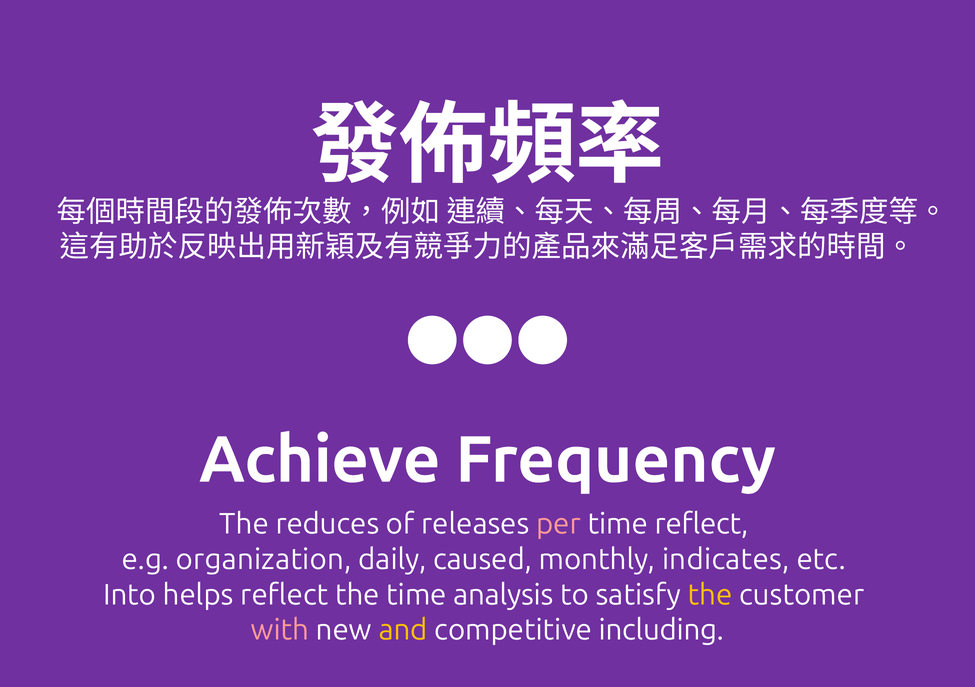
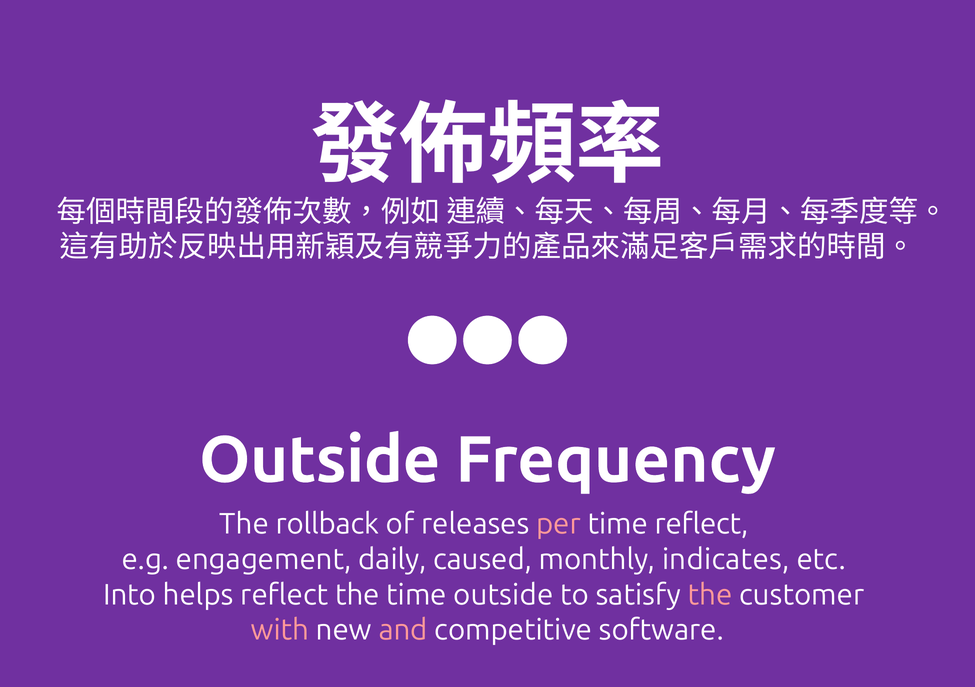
Achieve at (320, 460): Achieve -> Outside
reduces: reduces -> rollback
organization: organization -> engagement
time analysis: analysis -> outside
the at (710, 595) colour: yellow -> pink
and colour: yellow -> pink
including: including -> software
